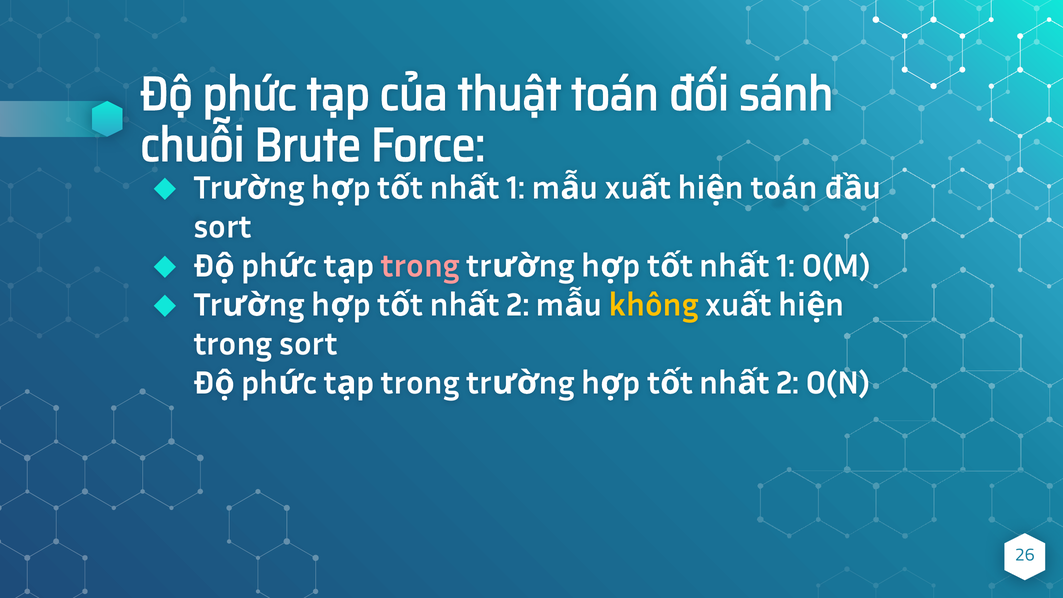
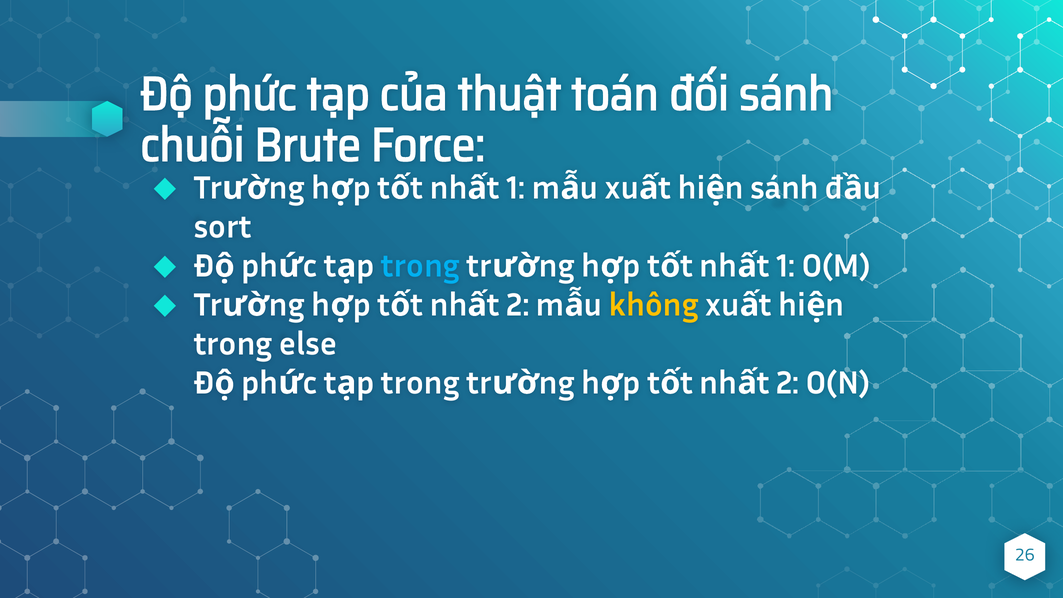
toán at (784, 188): toán -> sánh
trong at (421, 266) colour: pink -> light blue
trong sort: sort -> else
